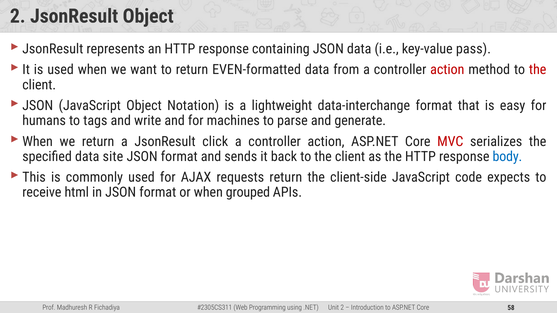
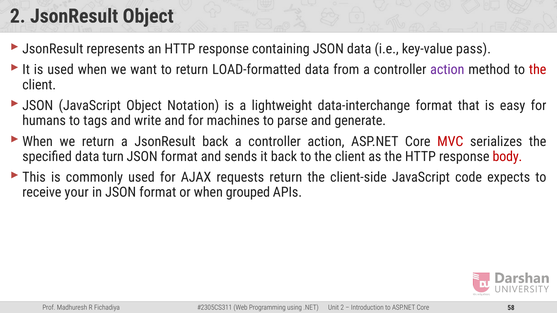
EVEN-formatted: EVEN-formatted -> LOAD-formatted
action at (447, 70) colour: red -> purple
JsonResult click: click -> back
site: site -> turn
body colour: blue -> red
html: html -> your
